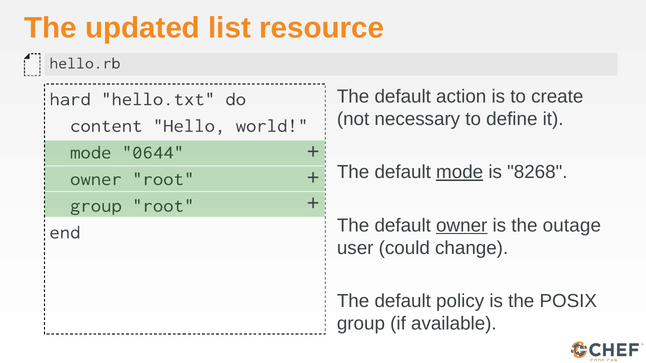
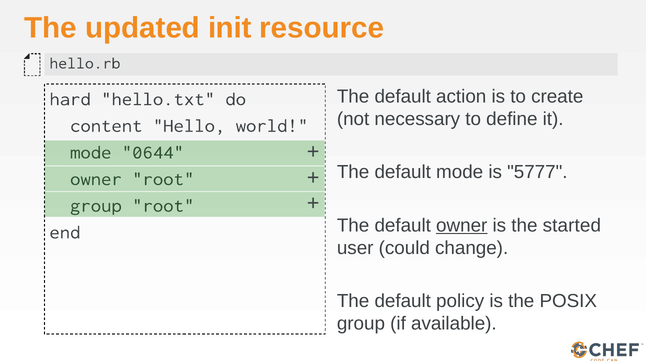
list: list -> init
mode at (460, 172) underline: present -> none
8268: 8268 -> 5777
outage: outage -> started
